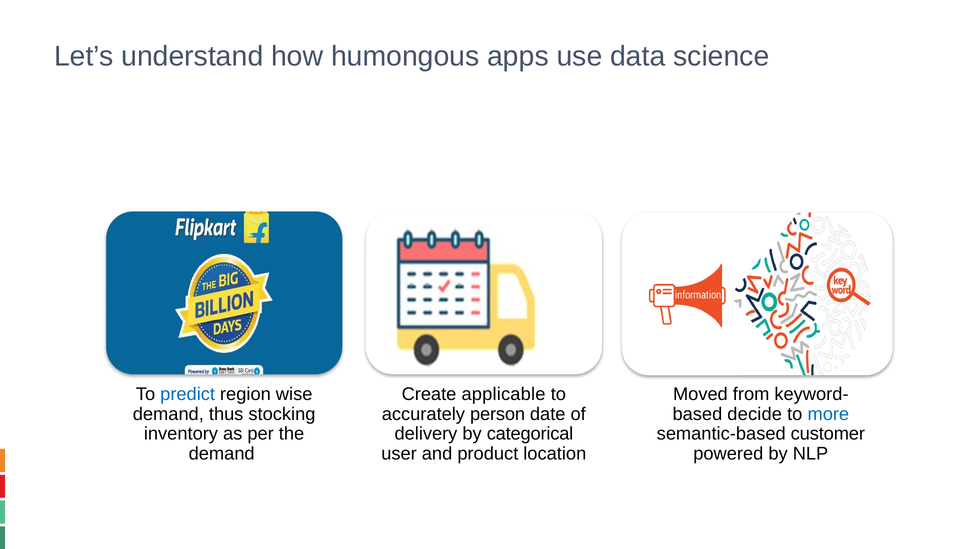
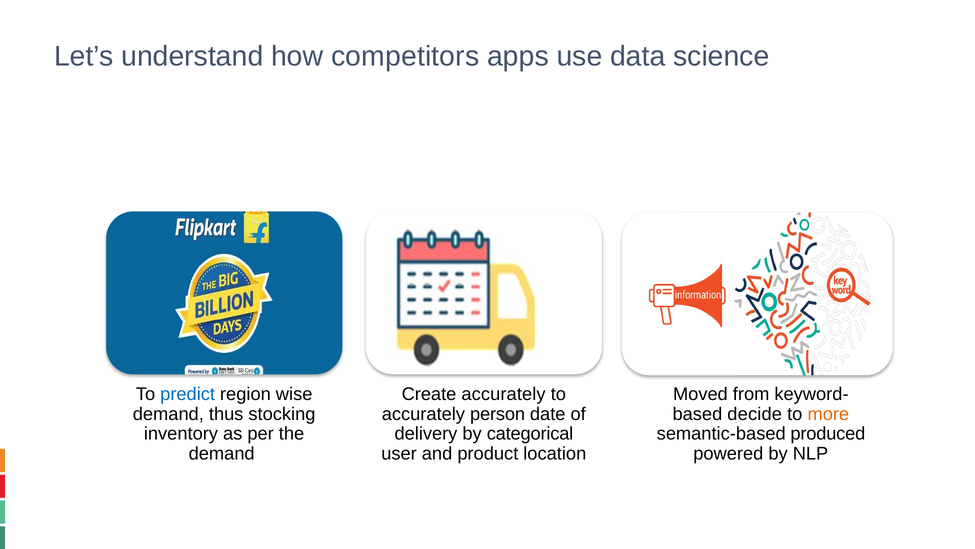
humongous: humongous -> competitors
Create applicable: applicable -> accurately
more colour: blue -> orange
customer: customer -> produced
